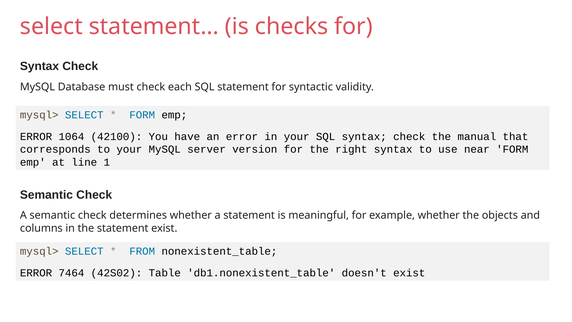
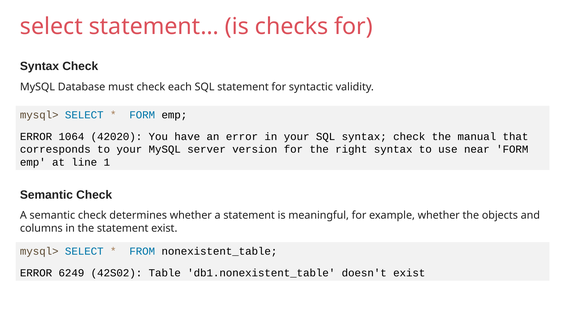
42100: 42100 -> 42020
7464: 7464 -> 6249
